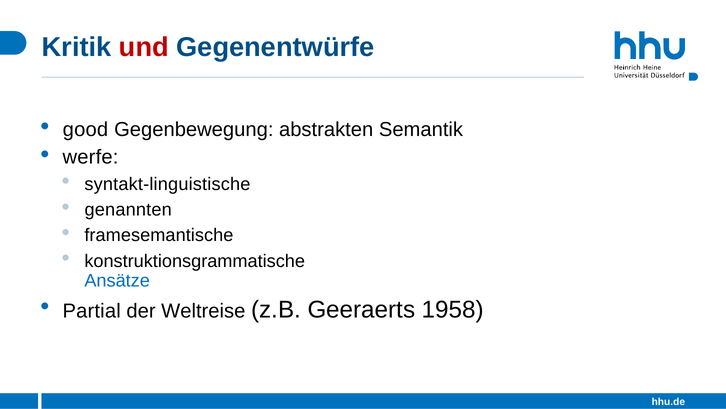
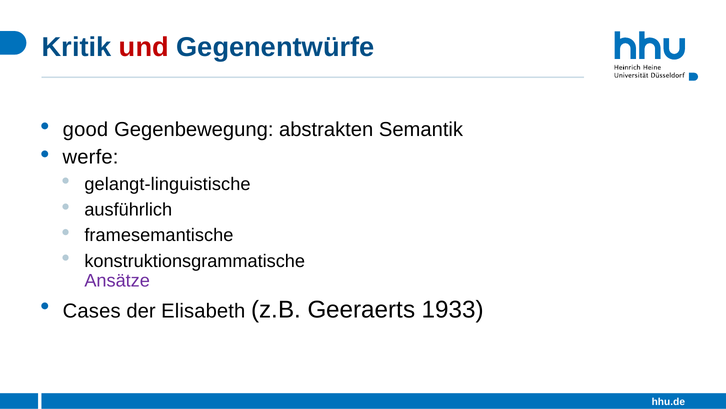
syntakt-linguistische: syntakt-linguistische -> gelangt-linguistische
genannten: genannten -> ausführlich
Ansätze colour: blue -> purple
Partial: Partial -> Cases
Weltreise: Weltreise -> Elisabeth
1958: 1958 -> 1933
